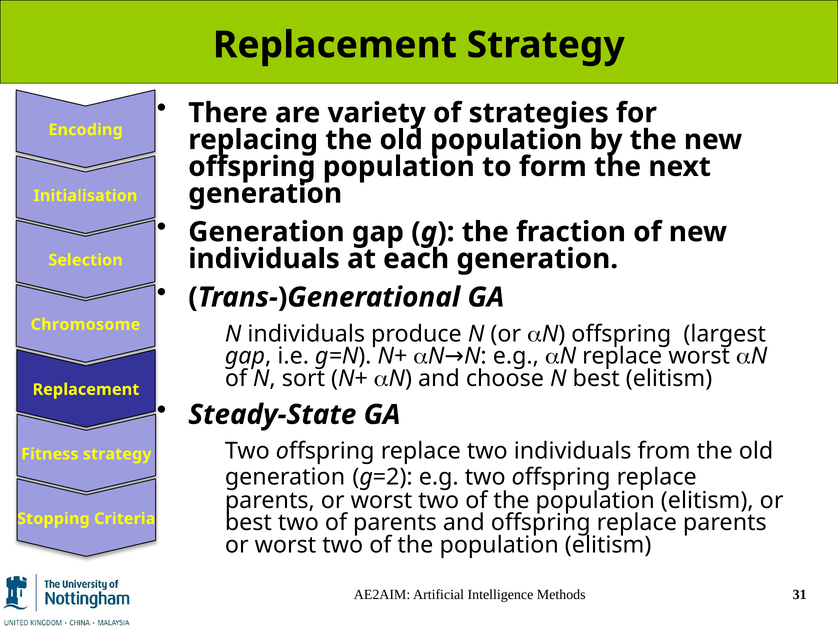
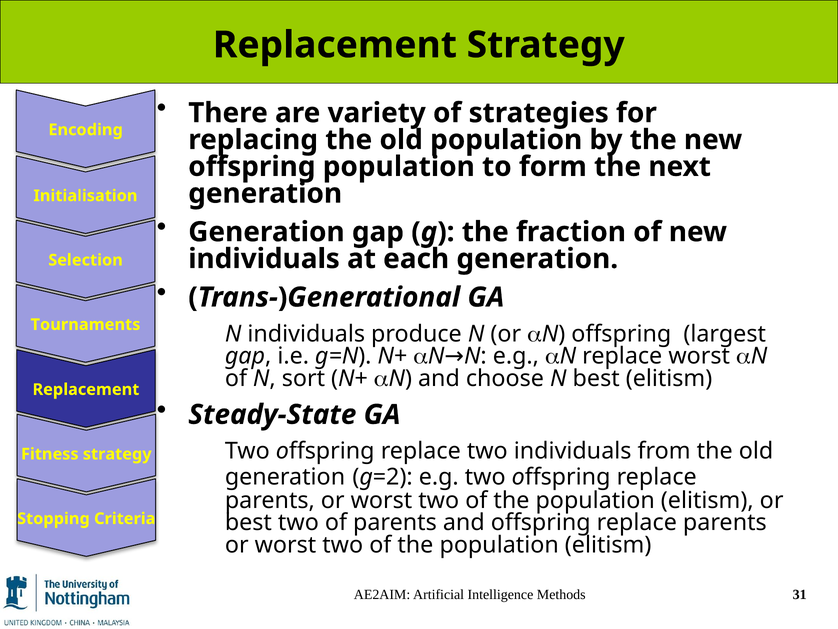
Chromosome: Chromosome -> Tournaments
